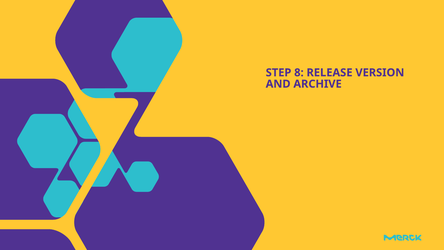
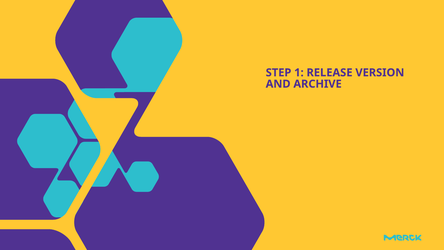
8: 8 -> 1
